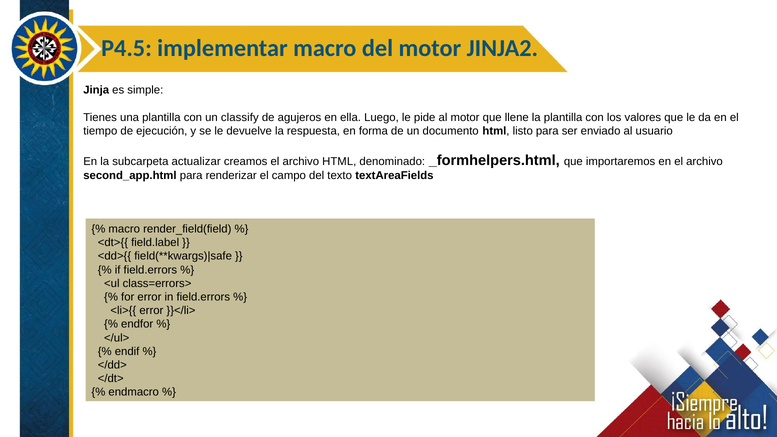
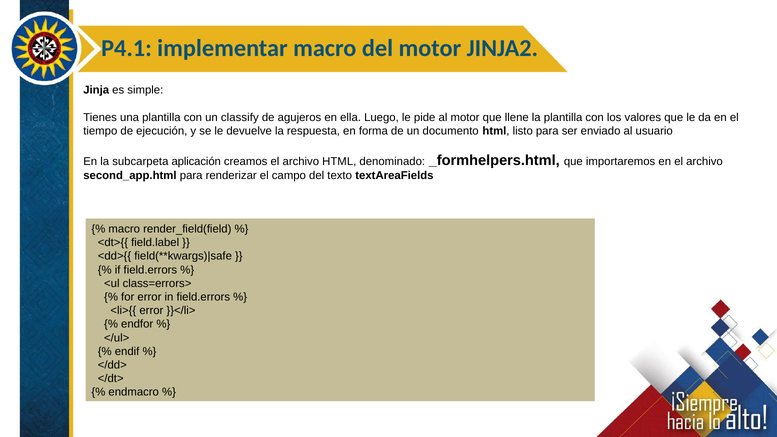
P4.5: P4.5 -> P4.1
actualizar: actualizar -> aplicación
